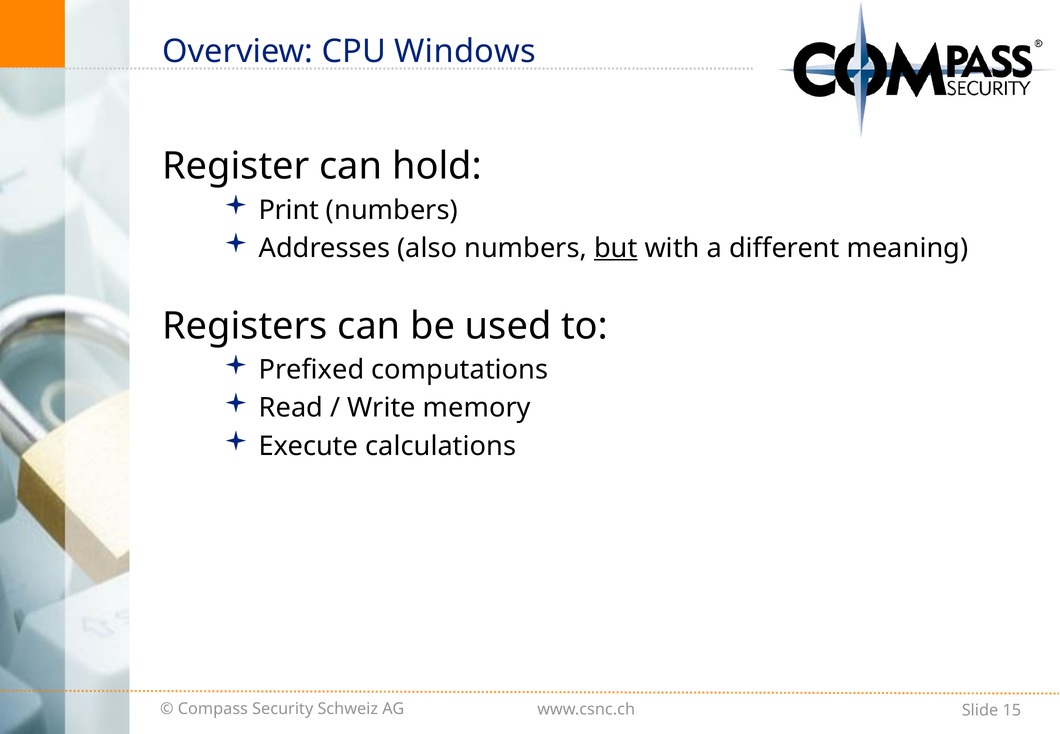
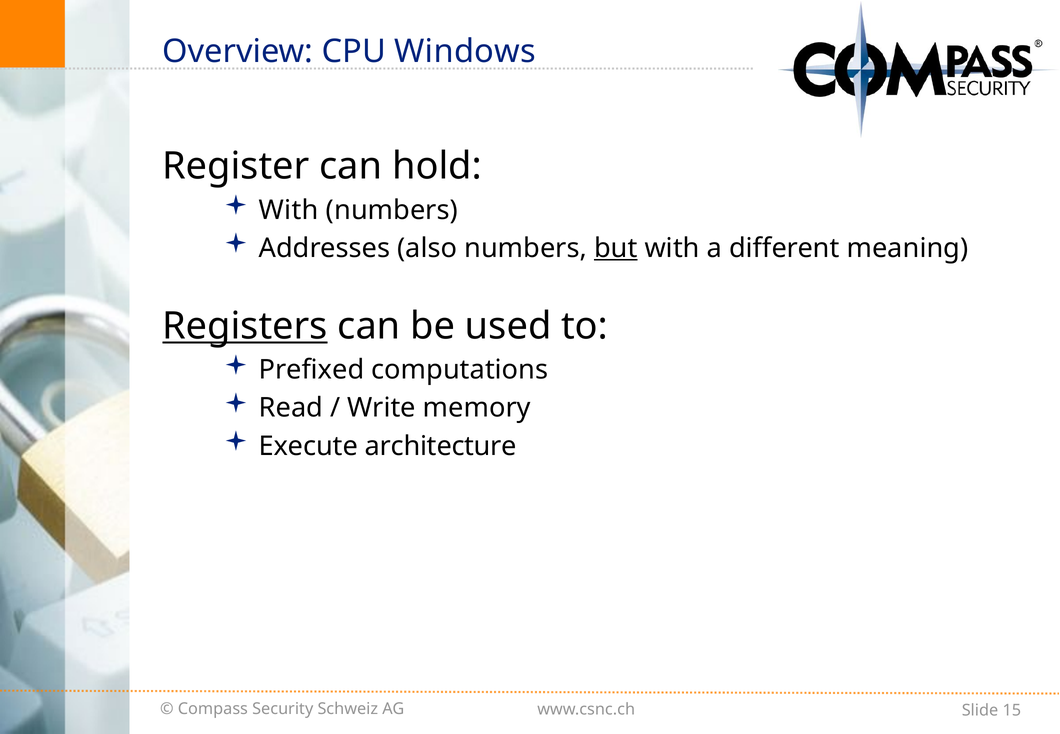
Print at (289, 210): Print -> With
Registers underline: none -> present
calculations: calculations -> architecture
